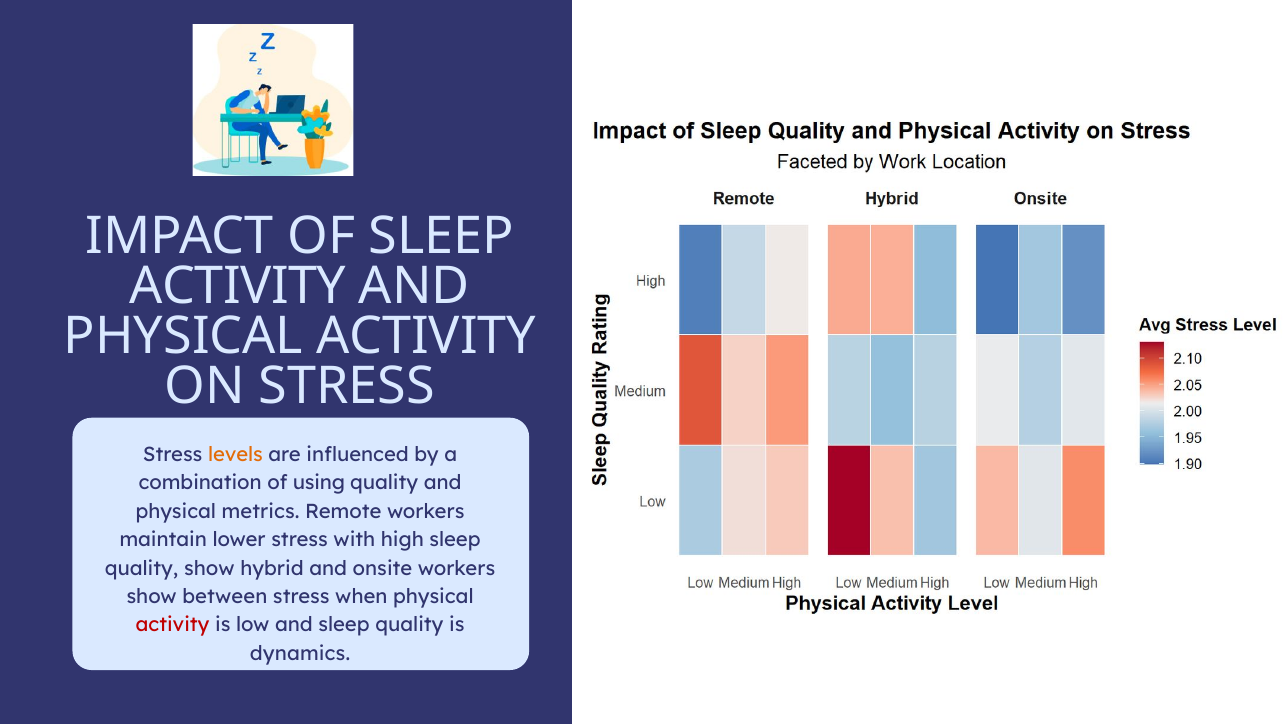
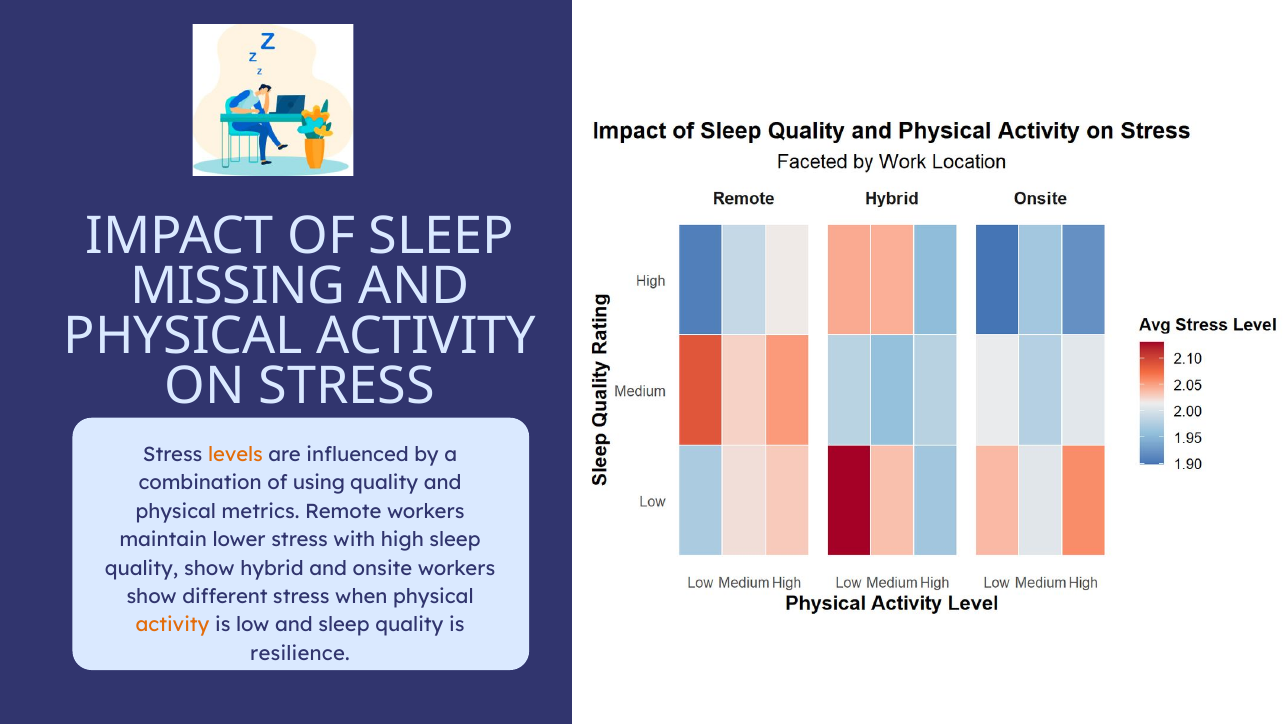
ACTIVITY at (238, 287): ACTIVITY -> MISSING
between: between -> different
activity at (173, 626) colour: red -> orange
dynamics: dynamics -> resilience
